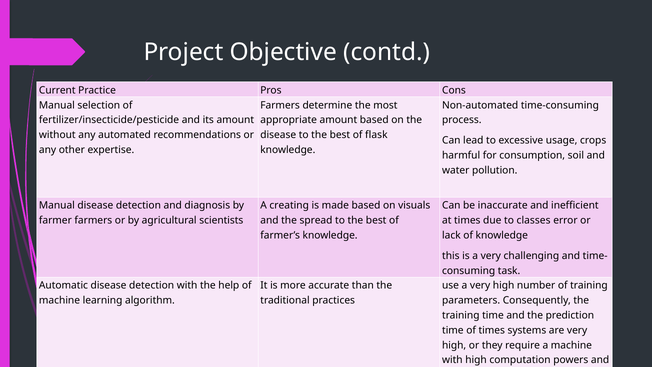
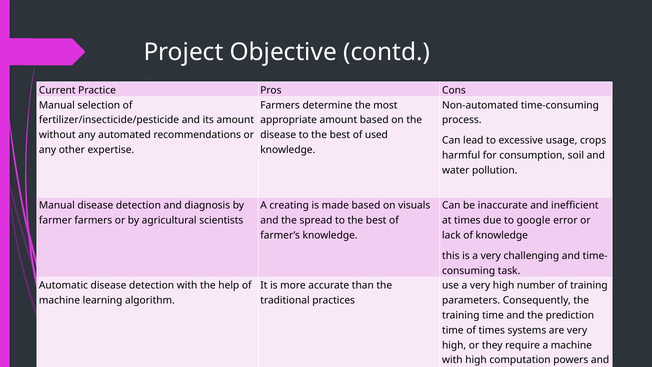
flask: flask -> used
classes: classes -> google
